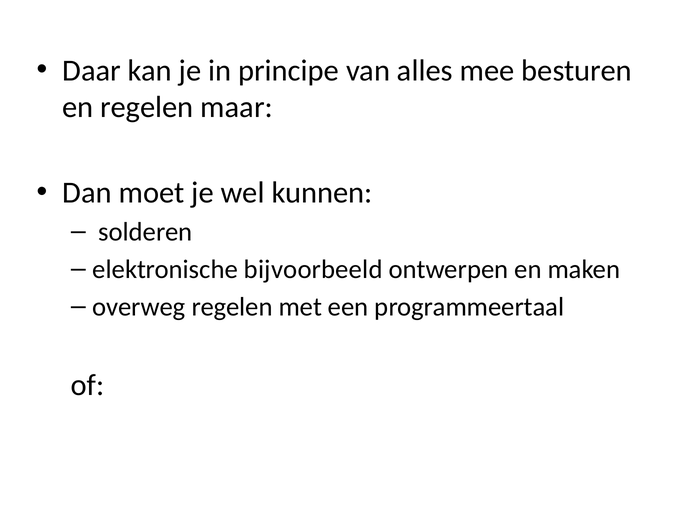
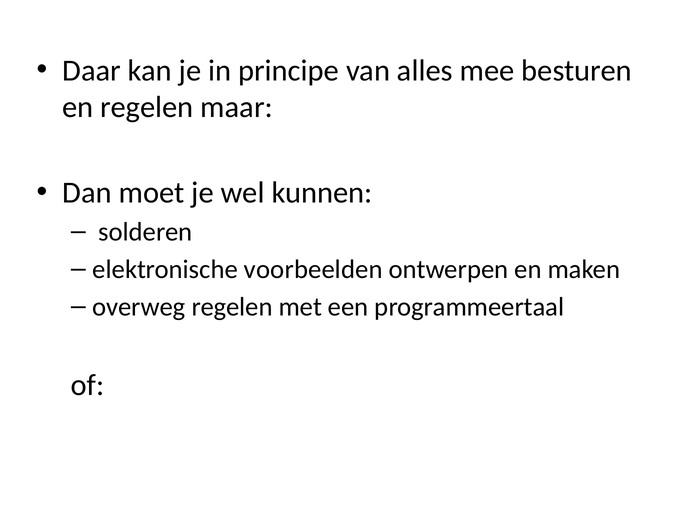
bijvoorbeeld: bijvoorbeeld -> voorbeelden
